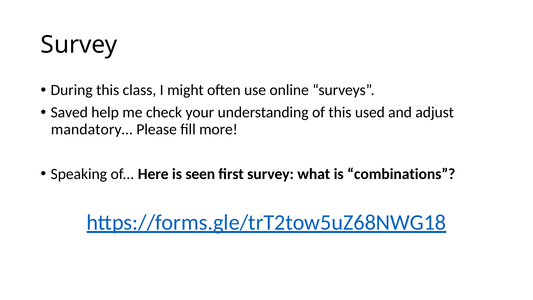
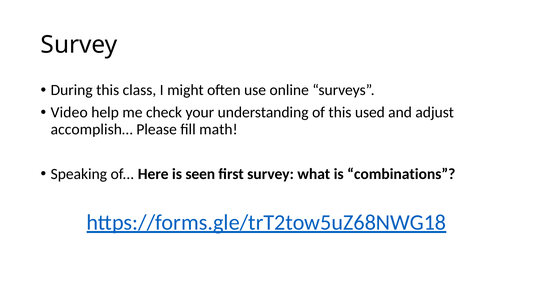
Saved: Saved -> Video
mandatory…: mandatory… -> accomplish…
more: more -> math
